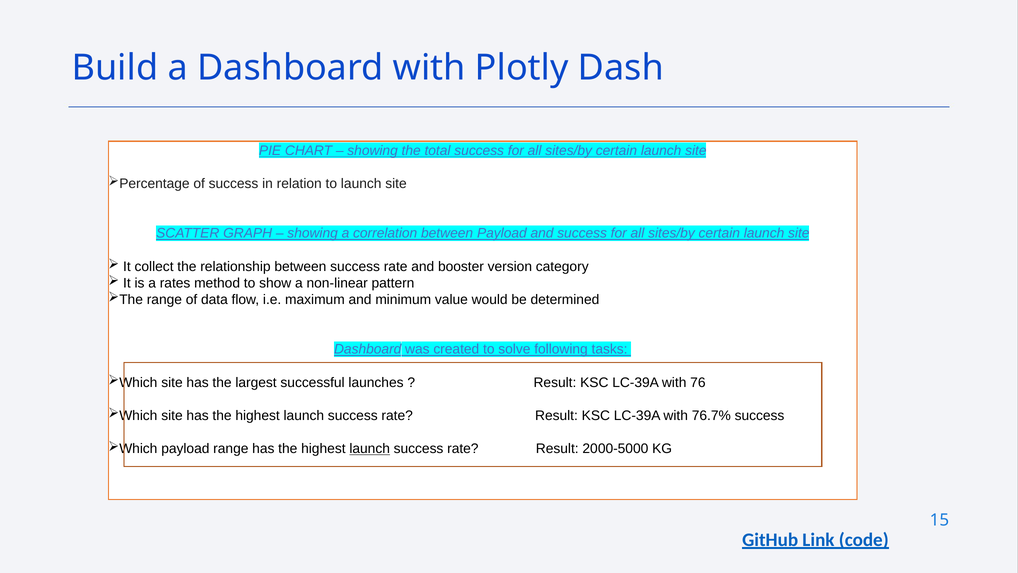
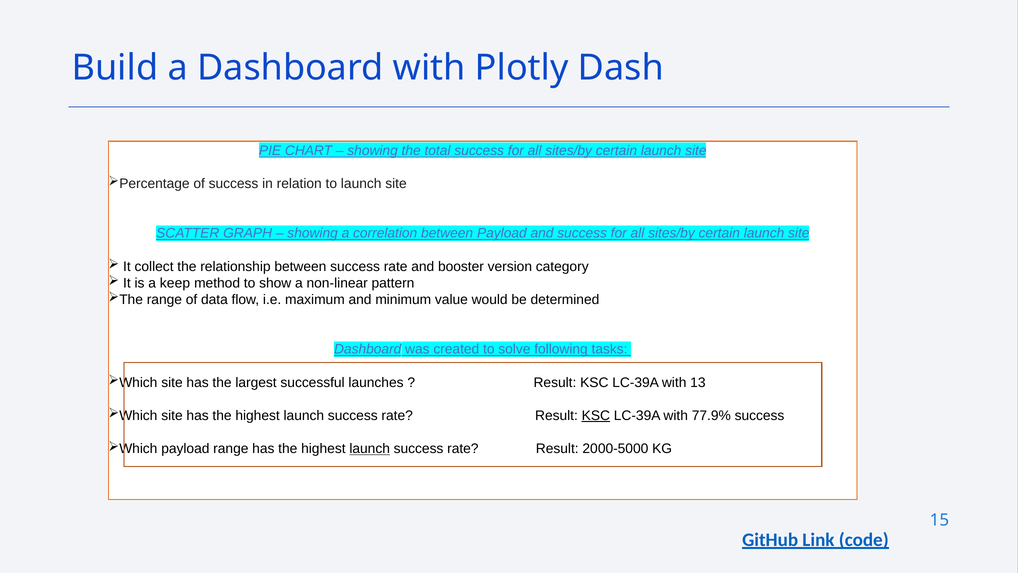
rates: rates -> keep
76: 76 -> 13
KSC at (596, 415) underline: none -> present
76.7%: 76.7% -> 77.9%
